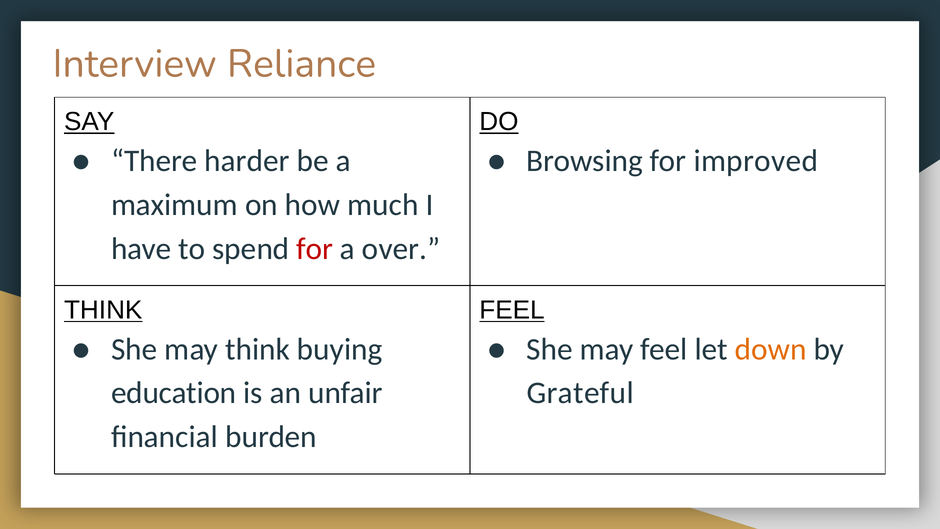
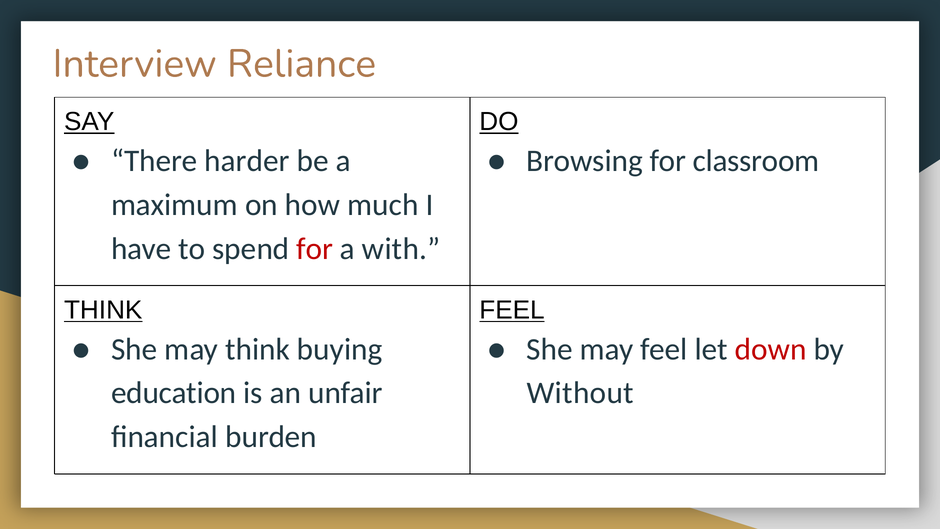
improved: improved -> classroom
over: over -> with
down colour: orange -> red
Grateful: Grateful -> Without
